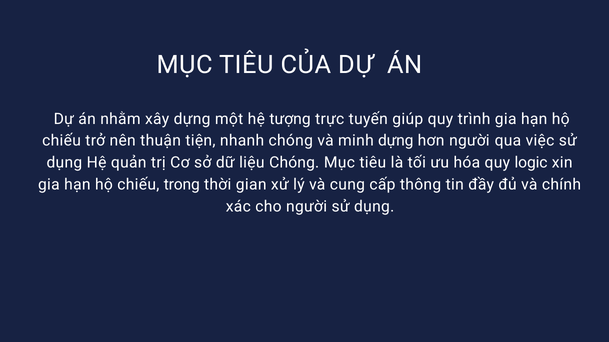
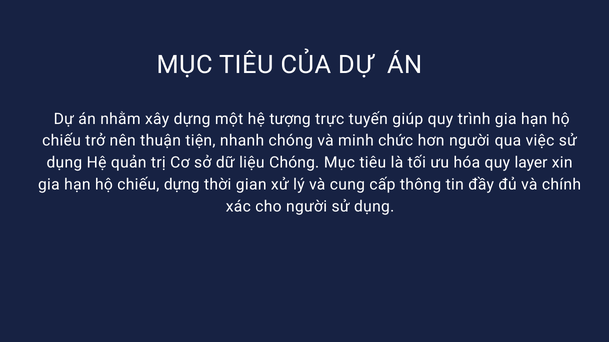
minh dựng: dựng -> chức
logic: logic -> layer
chiếu trong: trong -> dựng
